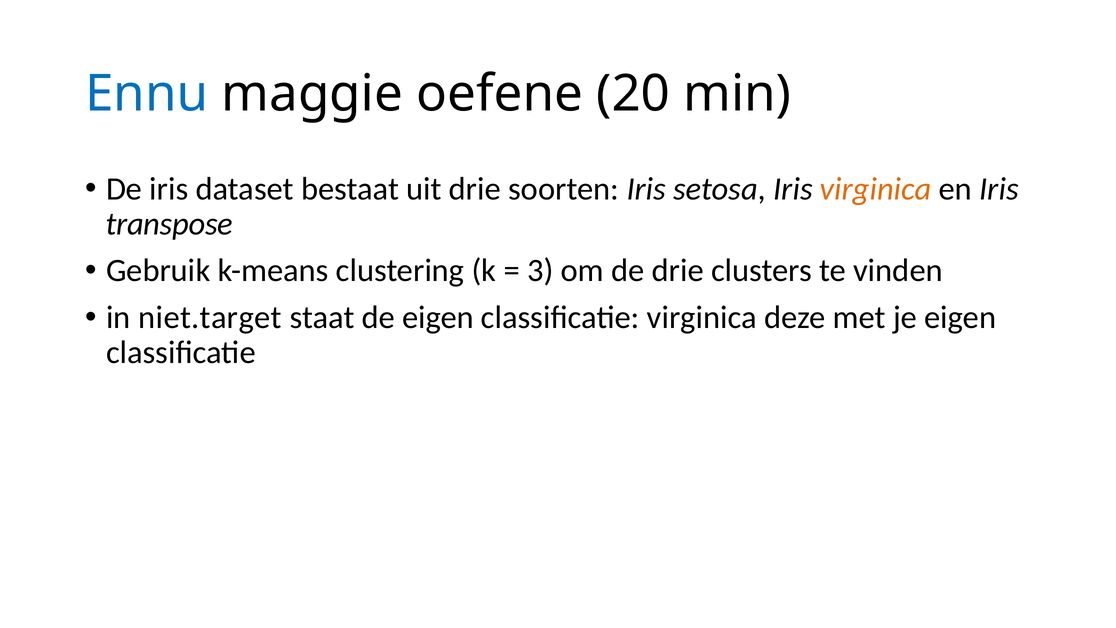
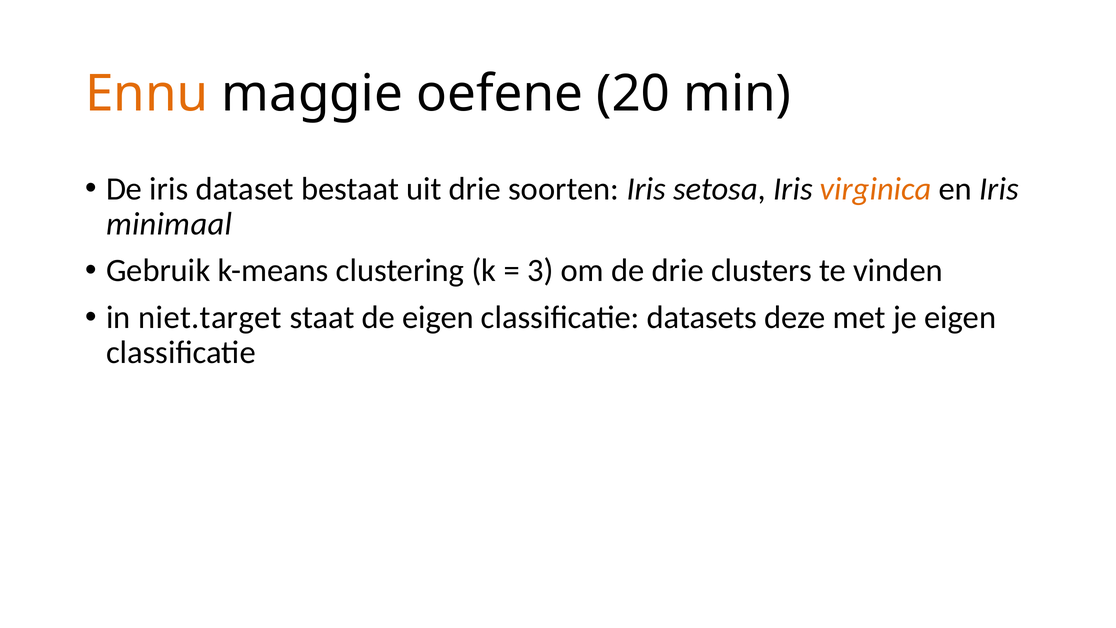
Ennu colour: blue -> orange
transpose: transpose -> minimaal
classificatie virginica: virginica -> datasets
